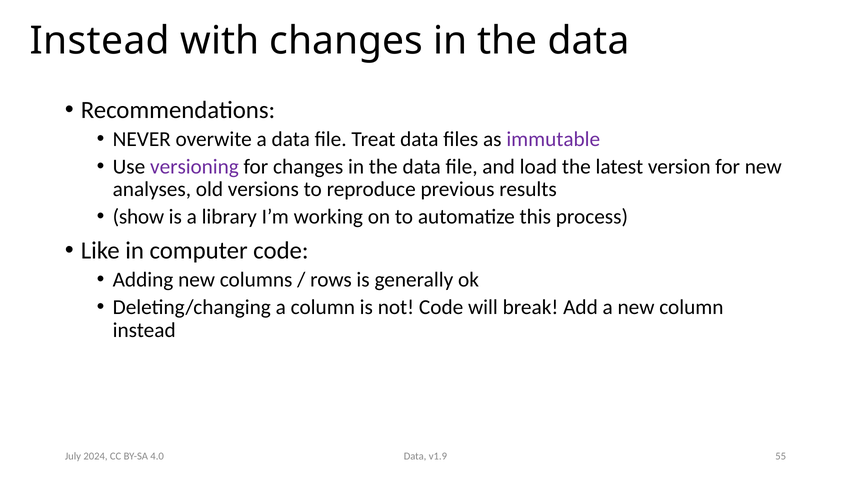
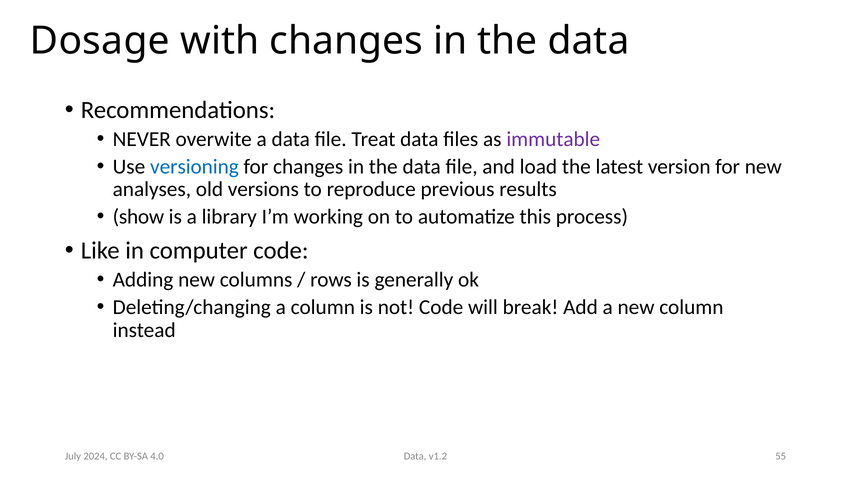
Instead at (100, 41): Instead -> Dosage
versioning colour: purple -> blue
v1.9: v1.9 -> v1.2
